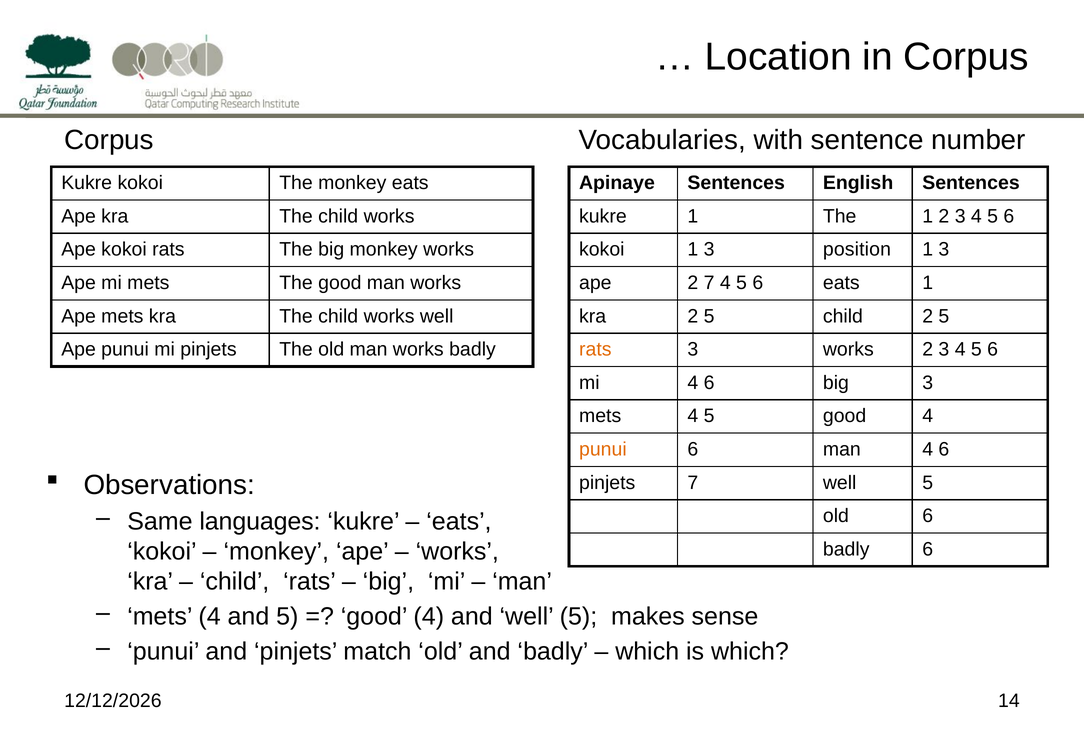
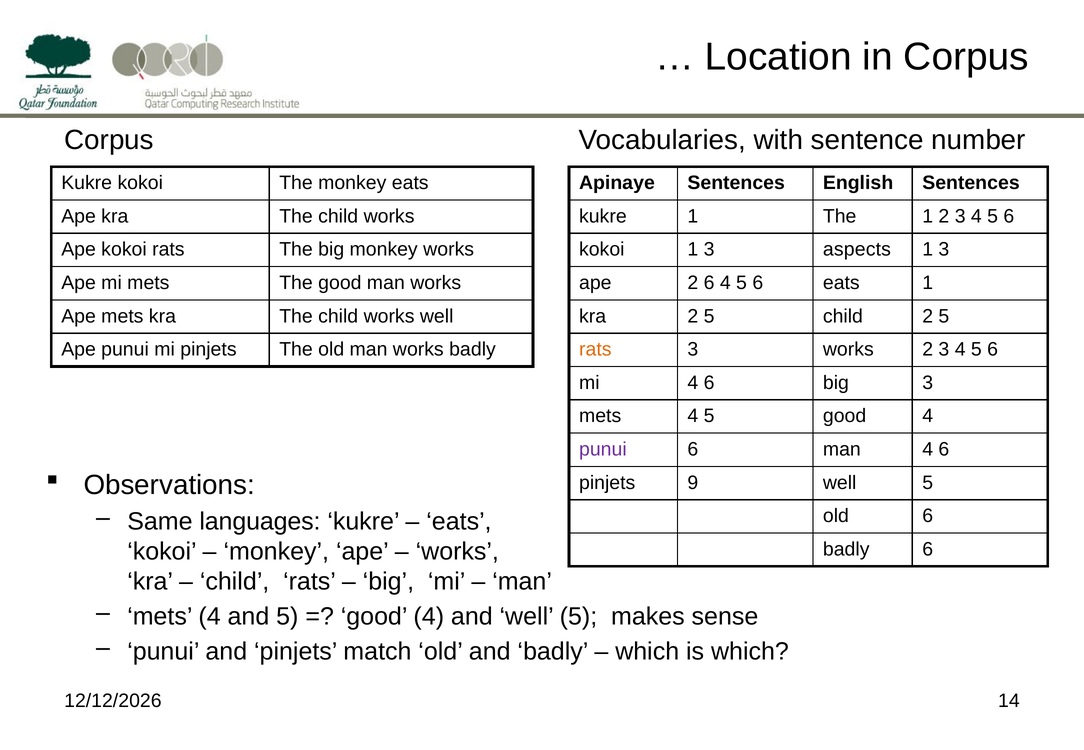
position: position -> aspects
2 7: 7 -> 6
punui at (603, 450) colour: orange -> purple
pinjets 7: 7 -> 9
